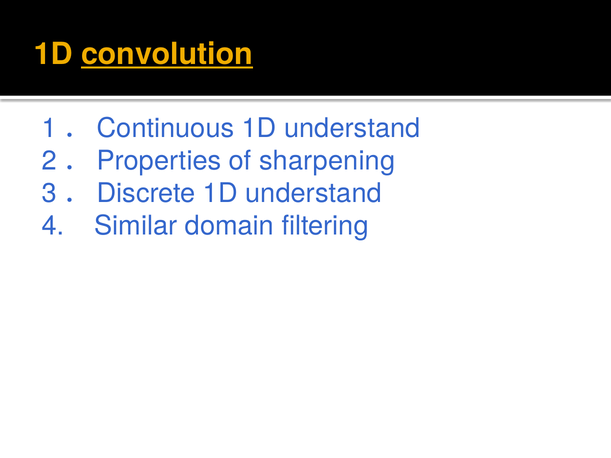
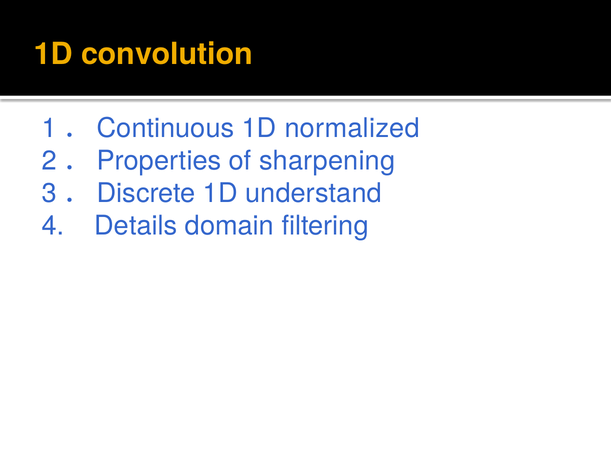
convolution underline: present -> none
1．Continuous 1D understand: understand -> normalized
Similar: Similar -> Details
